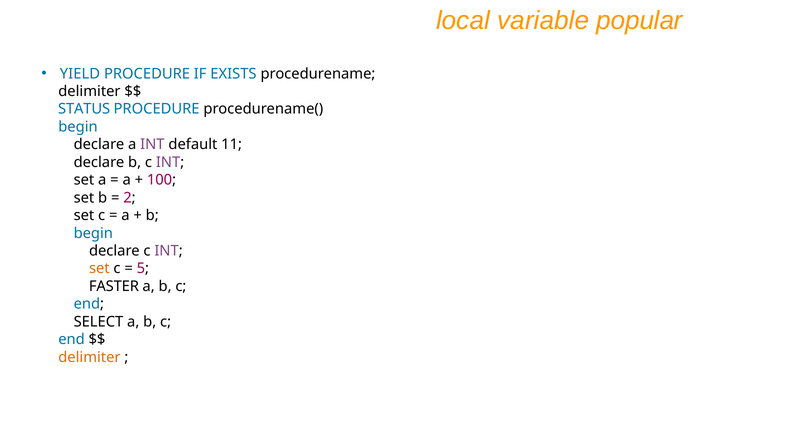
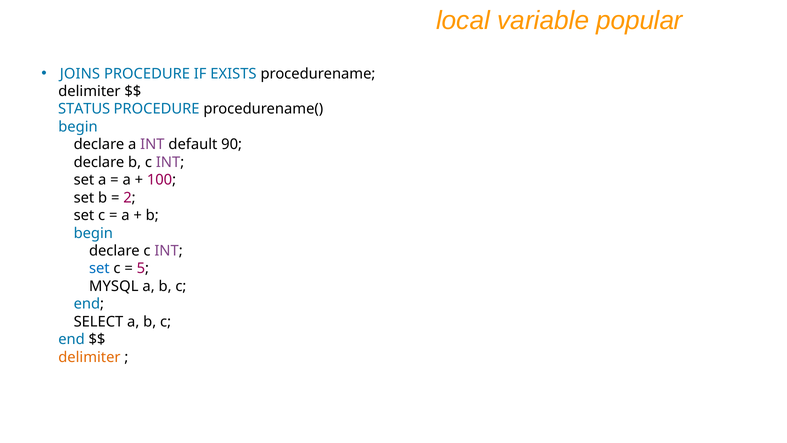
YIELD: YIELD -> JOINS
11: 11 -> 90
set at (99, 268) colour: orange -> blue
FASTER: FASTER -> MYSQL
